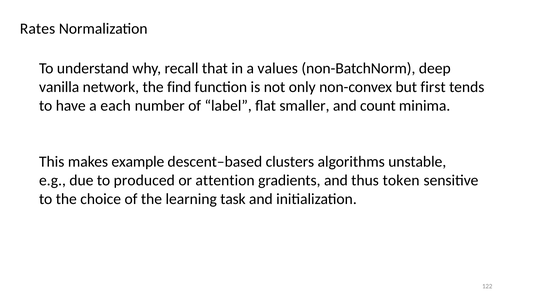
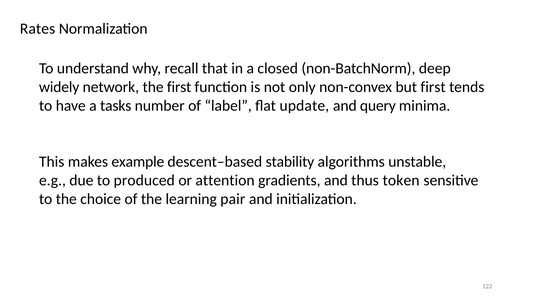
values: values -> closed
vanilla: vanilla -> widely
the find: find -> first
each: each -> tasks
smaller: smaller -> update
count: count -> query
clusters: clusters -> stability
task: task -> pair
